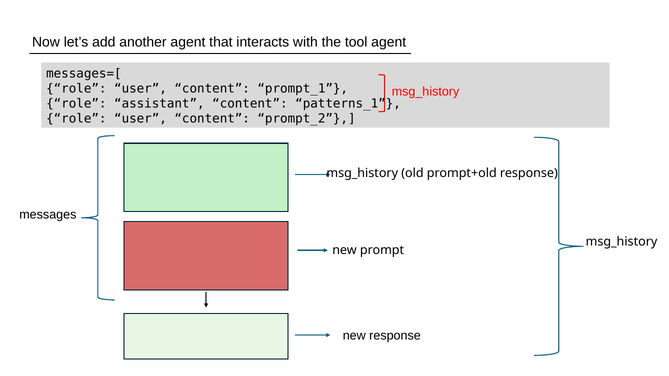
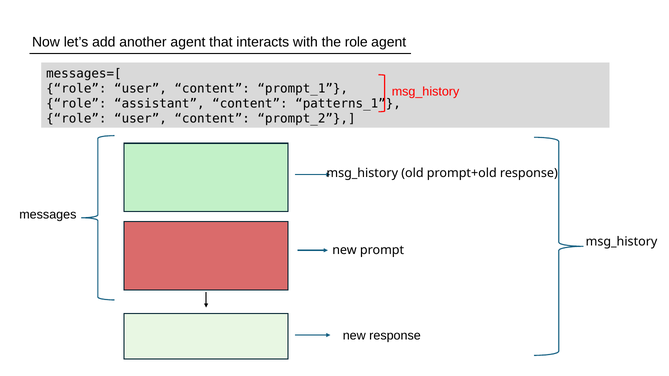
the tool: tool -> role
